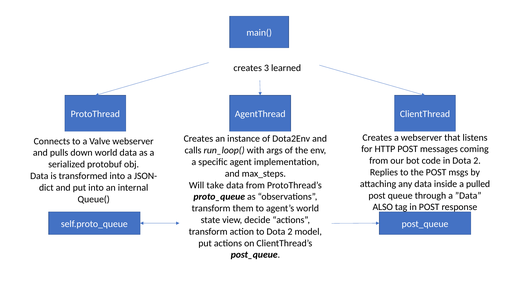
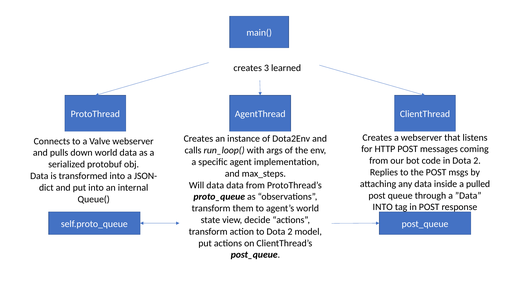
Will take: take -> data
ALSO at (383, 207): ALSO -> INTO
